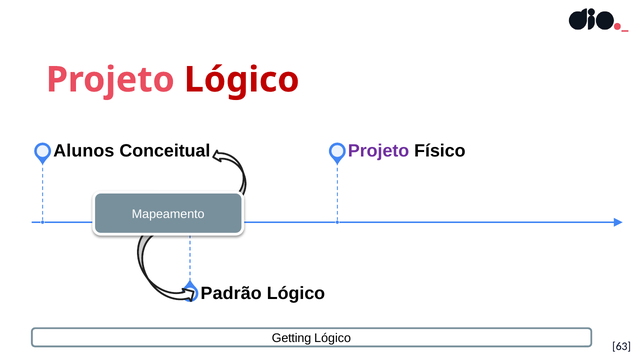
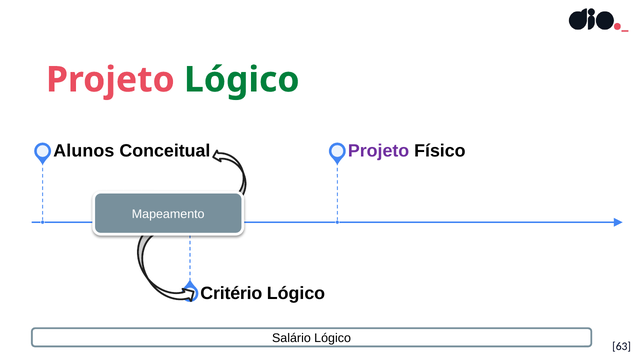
Lógico at (242, 80) colour: red -> green
Padrão: Padrão -> Critério
Getting: Getting -> Salário
